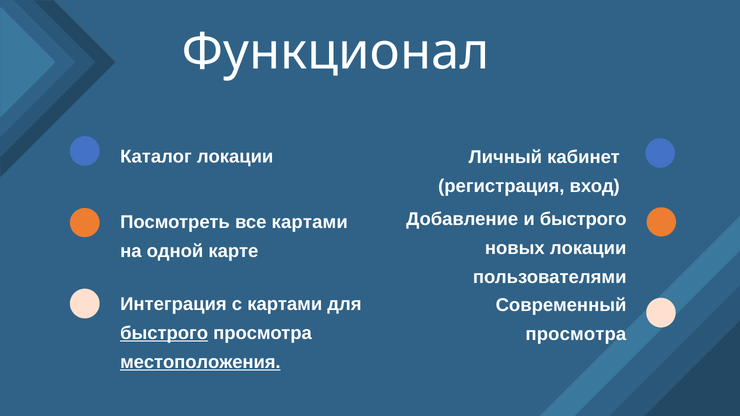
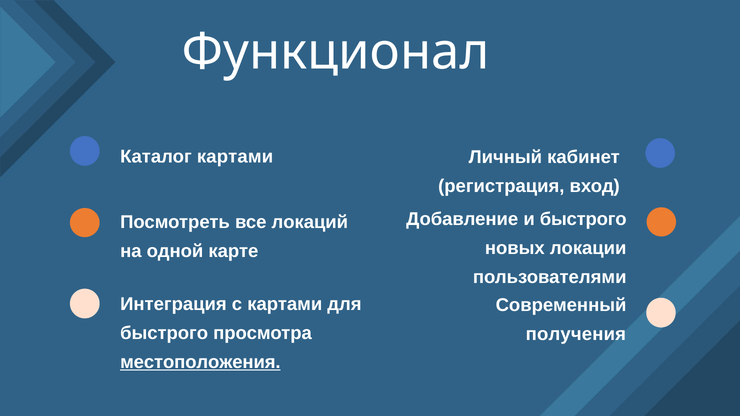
Каталог локации: локации -> картами
все картами: картами -> локаций
быстрого at (164, 333) underline: present -> none
просмотра at (576, 334): просмотра -> получения
